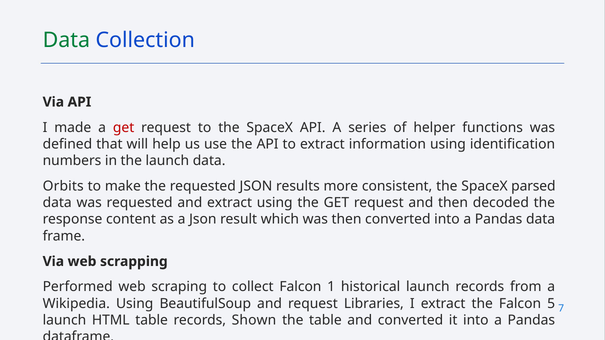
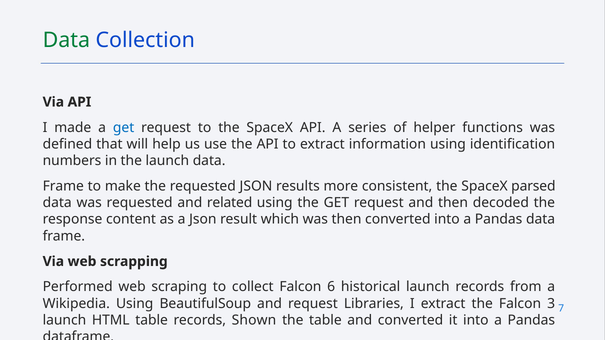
get at (124, 128) colour: red -> blue
Orbits at (63, 186): Orbits -> Frame
and extract: extract -> related
1: 1 -> 6
5: 5 -> 3
